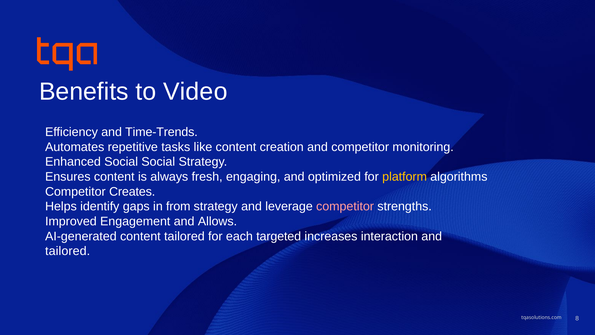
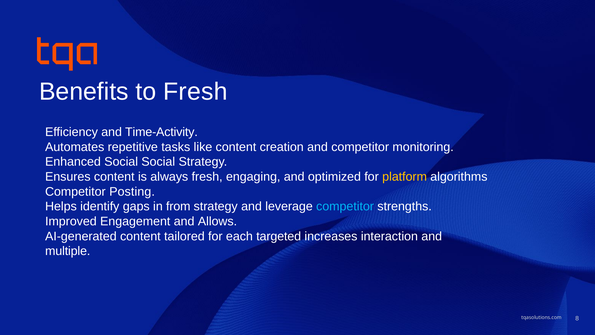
to Video: Video -> Fresh
Time-Trends: Time-Trends -> Time-Activity
Creates: Creates -> Posting
competitor at (345, 206) colour: pink -> light blue
tailored at (68, 251): tailored -> multiple
